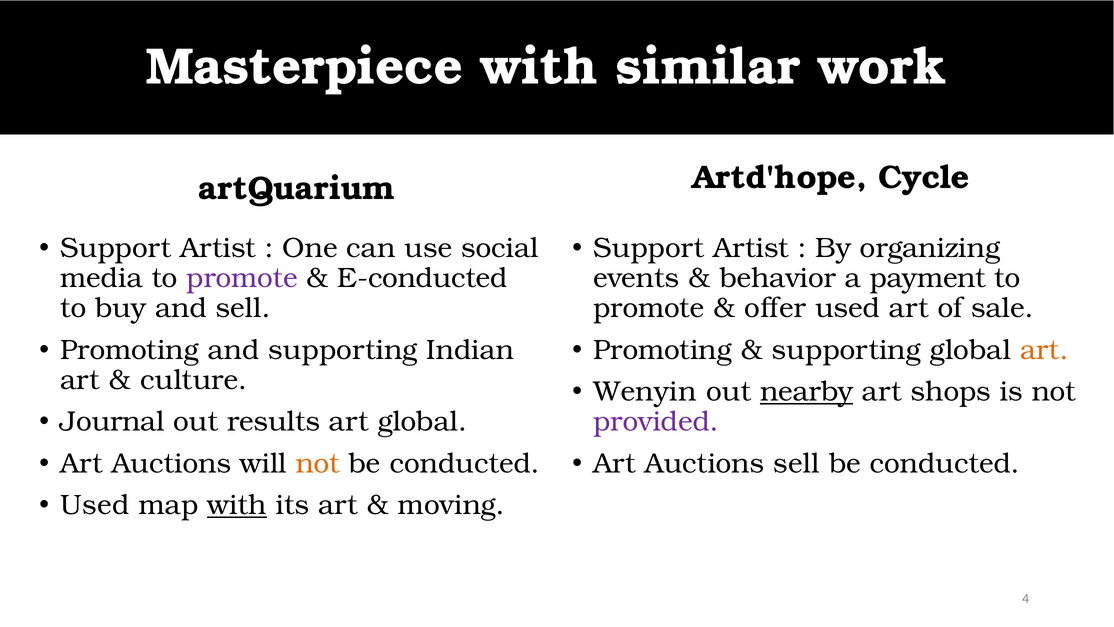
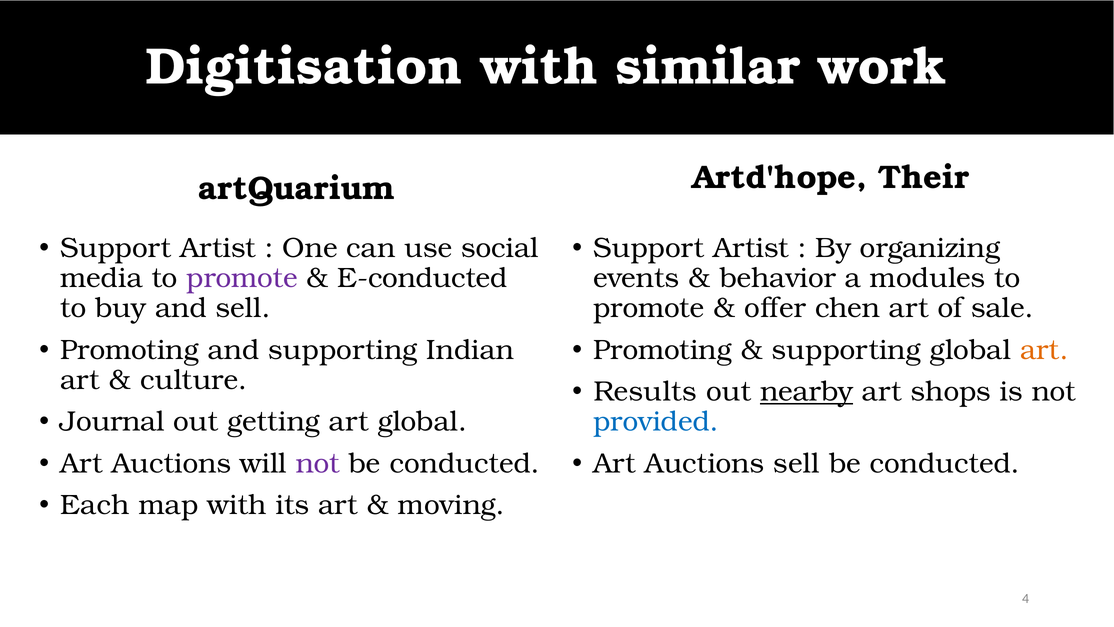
Masterpiece: Masterpiece -> Digitisation
Cycle: Cycle -> Their
payment: payment -> modules
offer used: used -> chen
Wenyin: Wenyin -> Results
results: results -> getting
provided colour: purple -> blue
not at (318, 463) colour: orange -> purple
Used at (95, 505): Used -> Each
with at (237, 505) underline: present -> none
